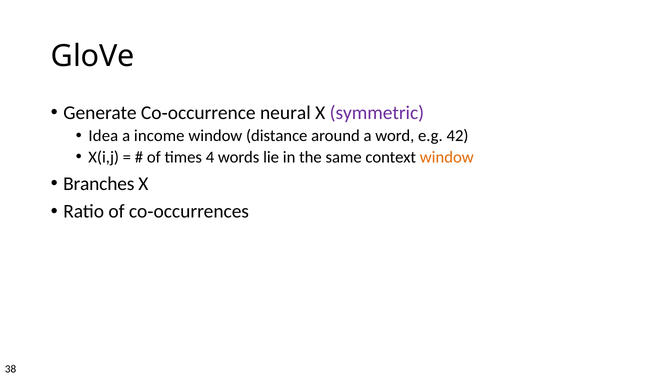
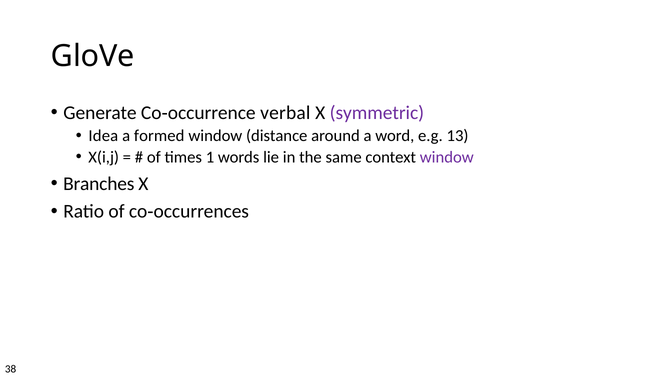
neural: neural -> verbal
income: income -> formed
42: 42 -> 13
4: 4 -> 1
window at (447, 157) colour: orange -> purple
